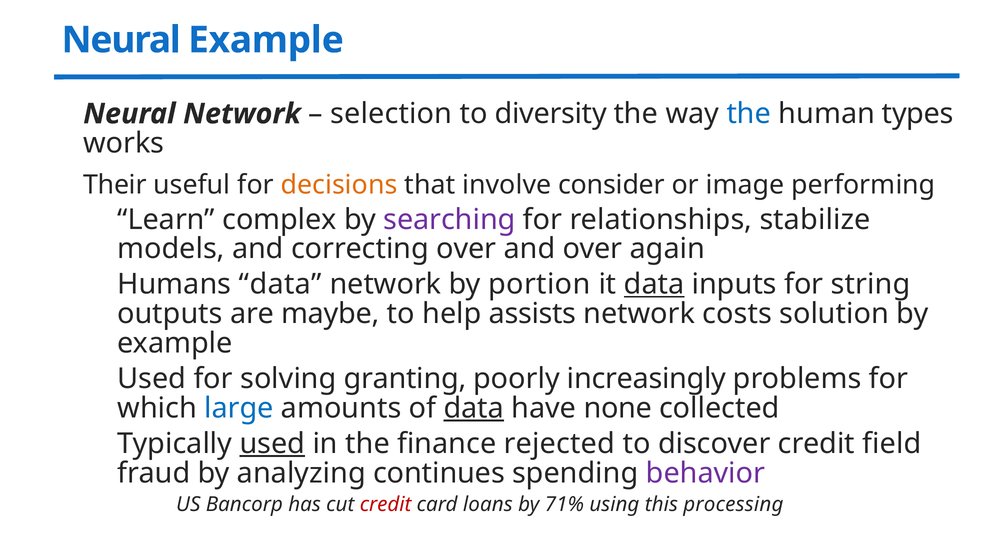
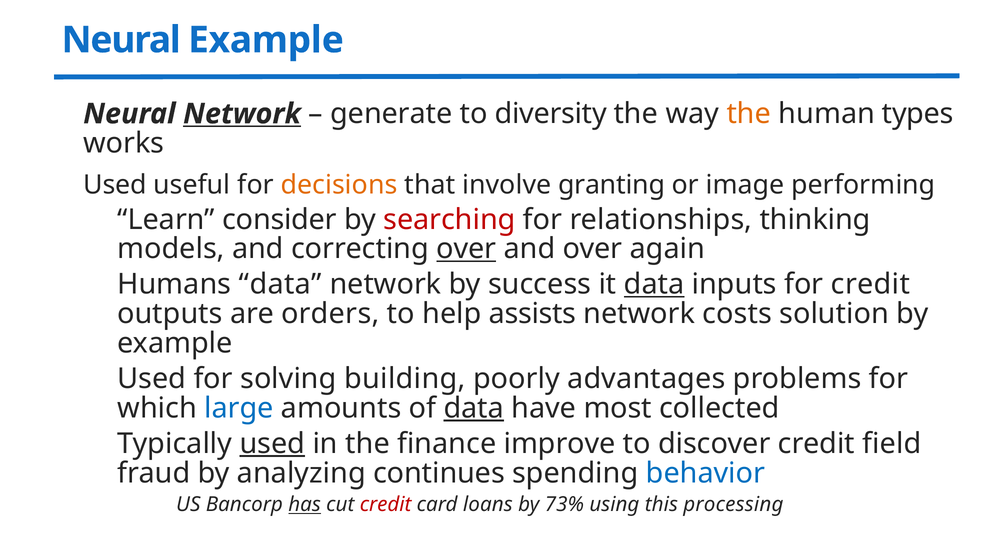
Network at (242, 114) underline: none -> present
selection: selection -> generate
the at (749, 114) colour: blue -> orange
Their at (115, 185): Their -> Used
consider: consider -> granting
complex: complex -> consider
searching colour: purple -> red
stabilize: stabilize -> thinking
over at (466, 249) underline: none -> present
portion: portion -> success
for string: string -> credit
maybe: maybe -> orders
granting: granting -> building
increasingly: increasingly -> advantages
none: none -> most
rejected: rejected -> improve
behavior colour: purple -> blue
has underline: none -> present
71%: 71% -> 73%
